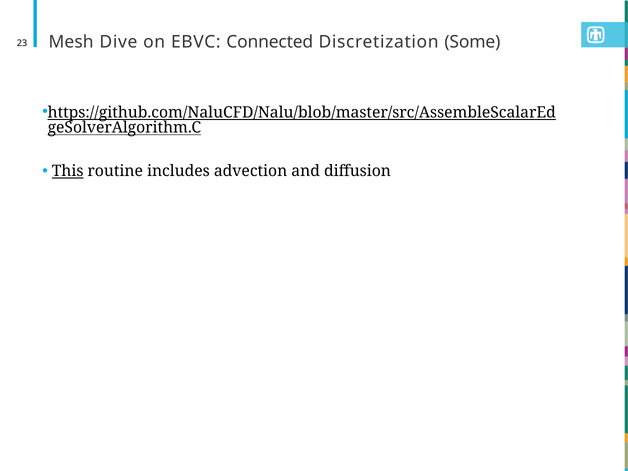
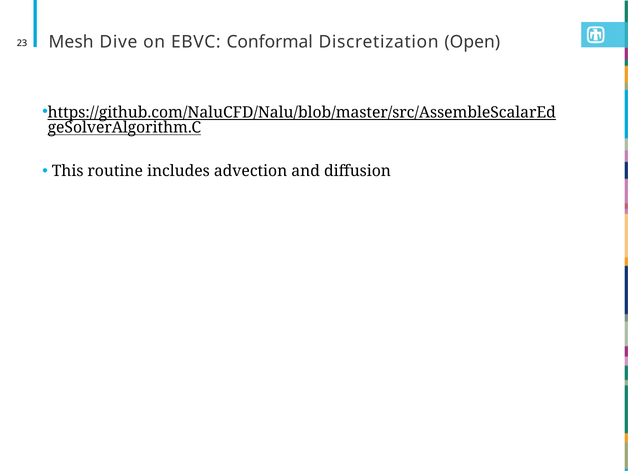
Connected: Connected -> Conformal
Some: Some -> Open
This underline: present -> none
